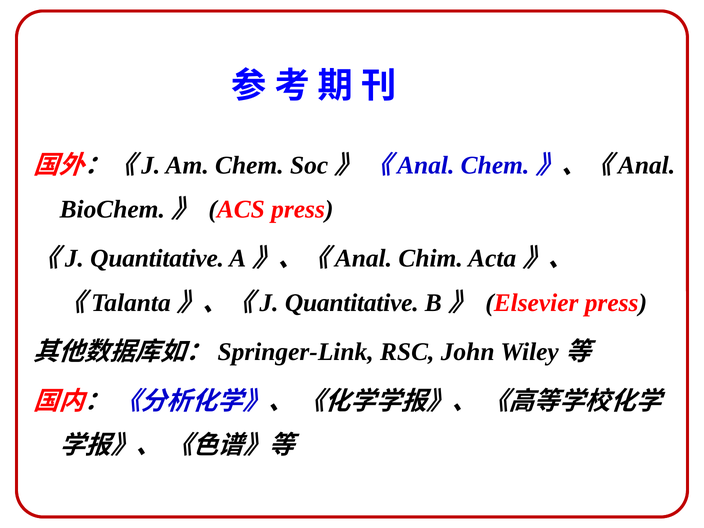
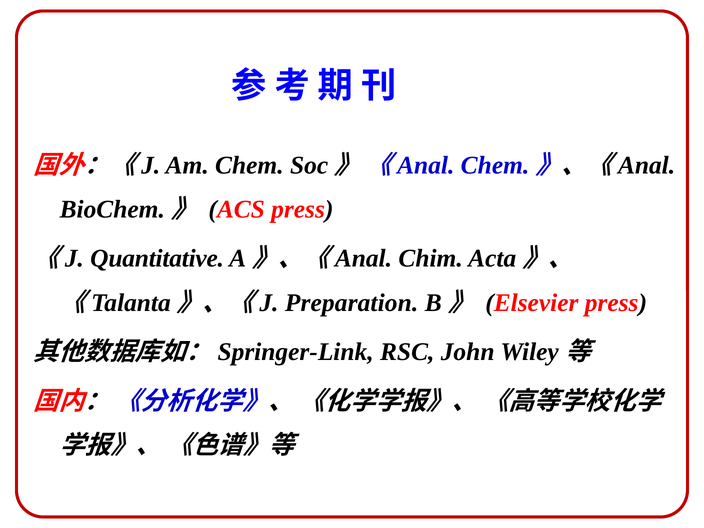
Quantitative at (352, 303): Quantitative -> Preparation
